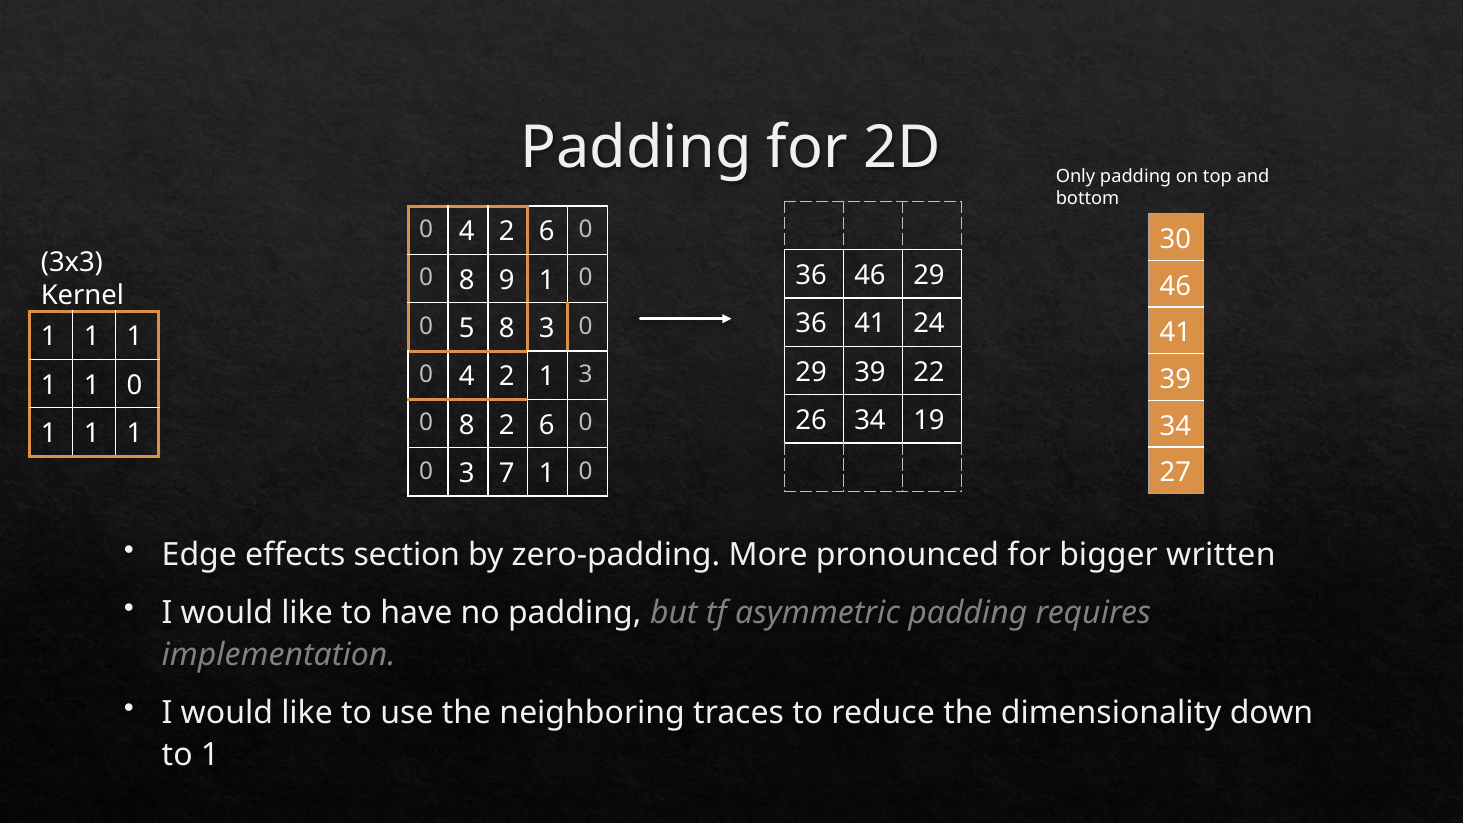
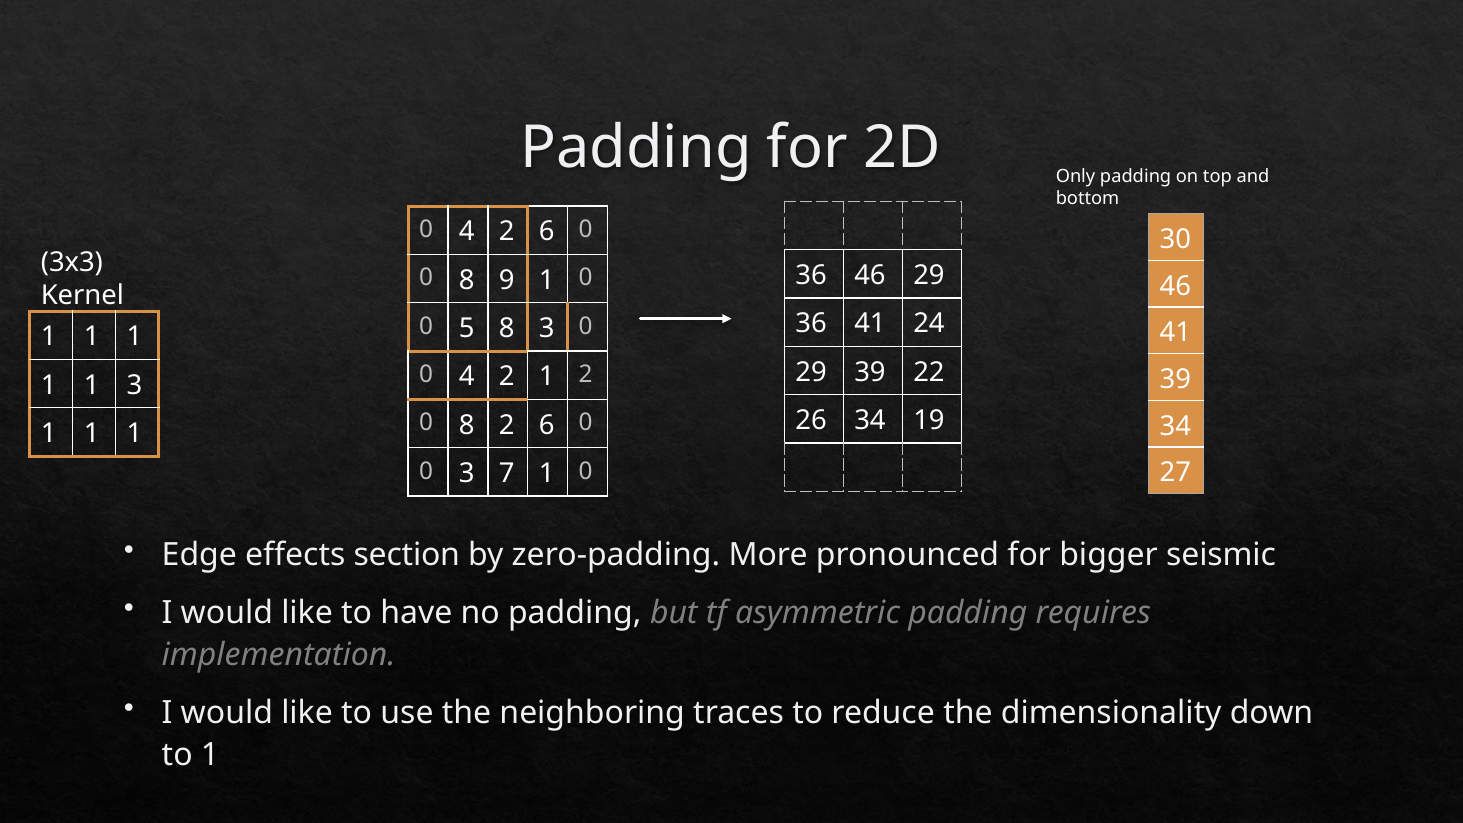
1 3: 3 -> 2
1 1 0: 0 -> 3
written: written -> seismic
